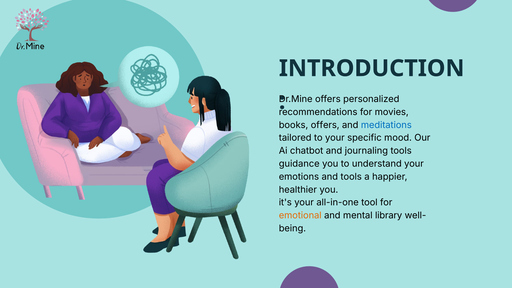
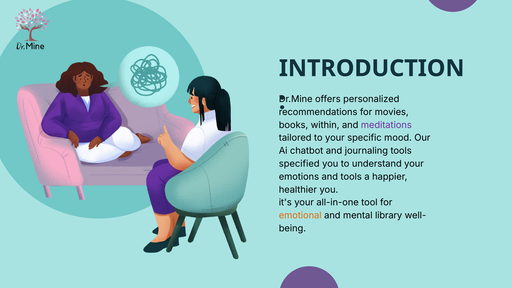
books offers: offers -> within
meditations colour: blue -> purple
guidance: guidance -> specified
